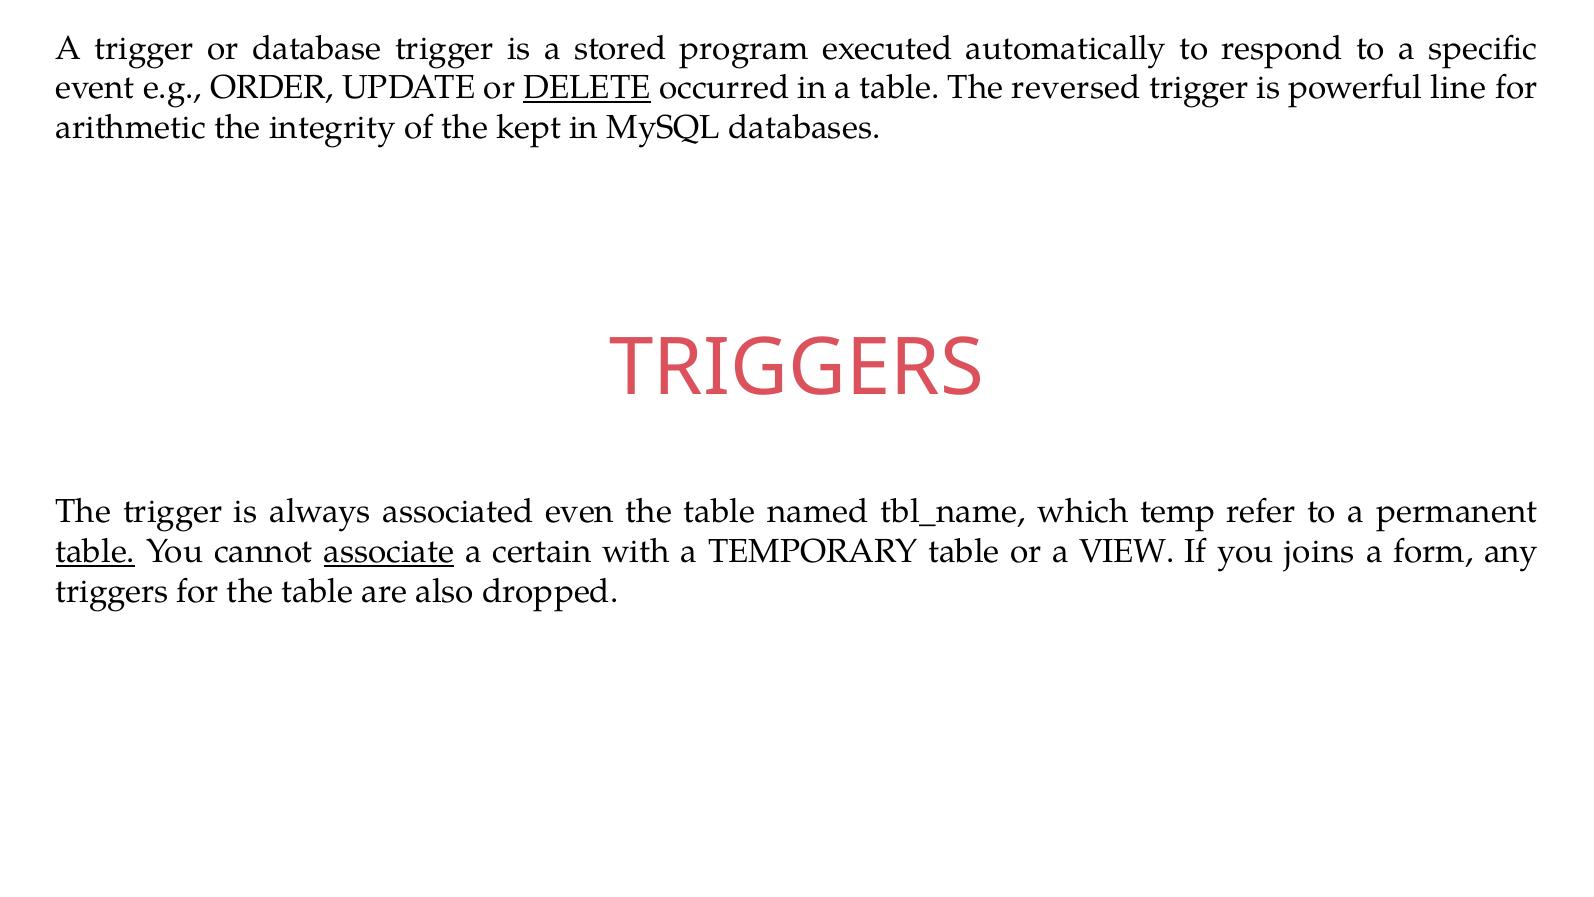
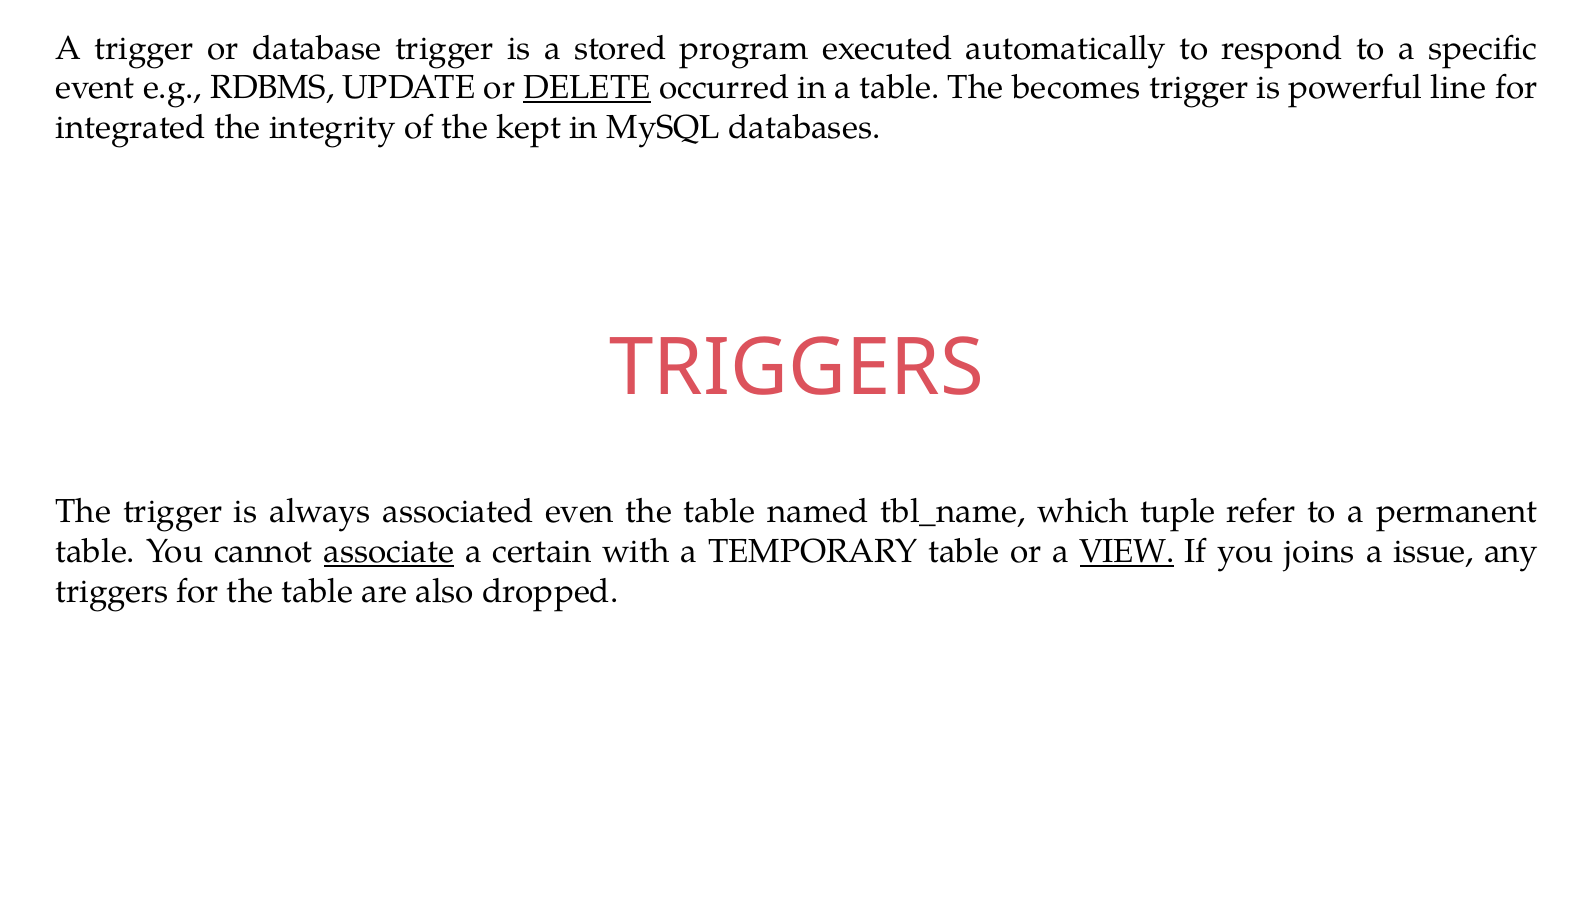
ORDER: ORDER -> RDBMS
reversed: reversed -> becomes
arithmetic: arithmetic -> integrated
temp: temp -> tuple
table at (95, 551) underline: present -> none
VIEW underline: none -> present
form: form -> issue
